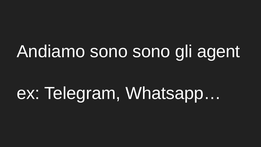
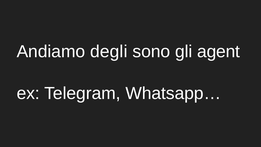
Andiamo sono: sono -> degli
